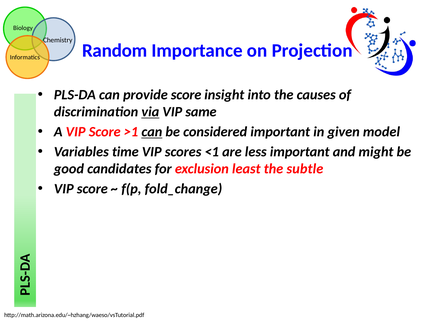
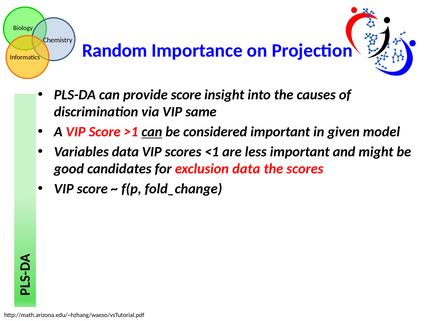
via underline: present -> none
Variables time: time -> data
exclusion least: least -> data
the subtle: subtle -> scores
